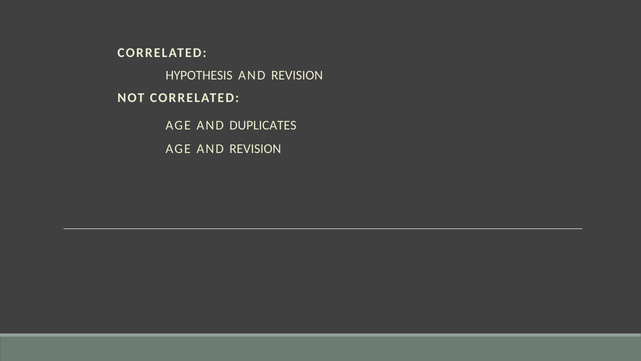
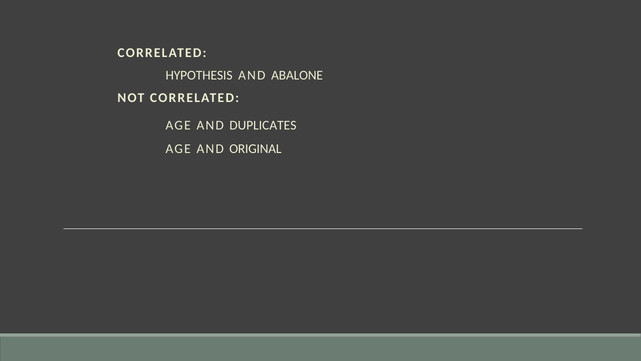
REVISION at (297, 75): REVISION -> ABALONE
AGE AND REVISION: REVISION -> ORIGINAL
